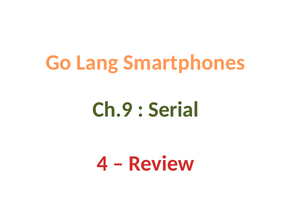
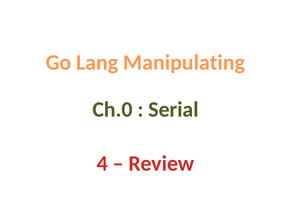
Smartphones: Smartphones -> Manipulating
Ch.9: Ch.9 -> Ch.0
